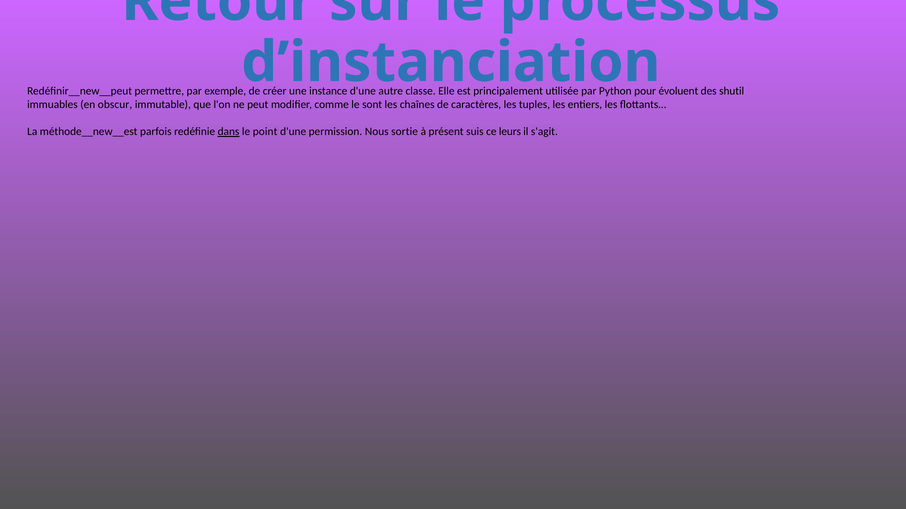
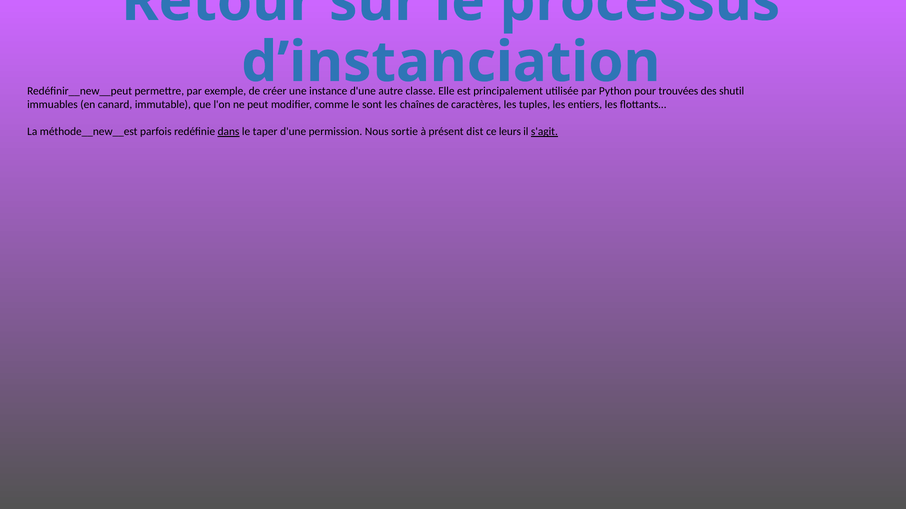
évoluent: évoluent -> trouvées
obscur: obscur -> canard
point: point -> taper
suis: suis -> dist
s'agit underline: none -> present
